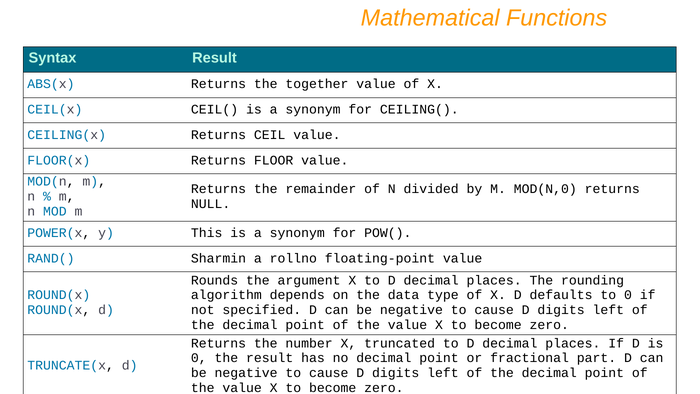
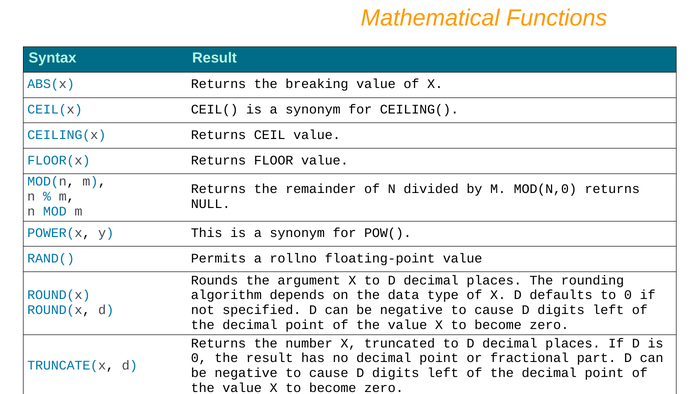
together: together -> breaking
Sharmin: Sharmin -> Permits
